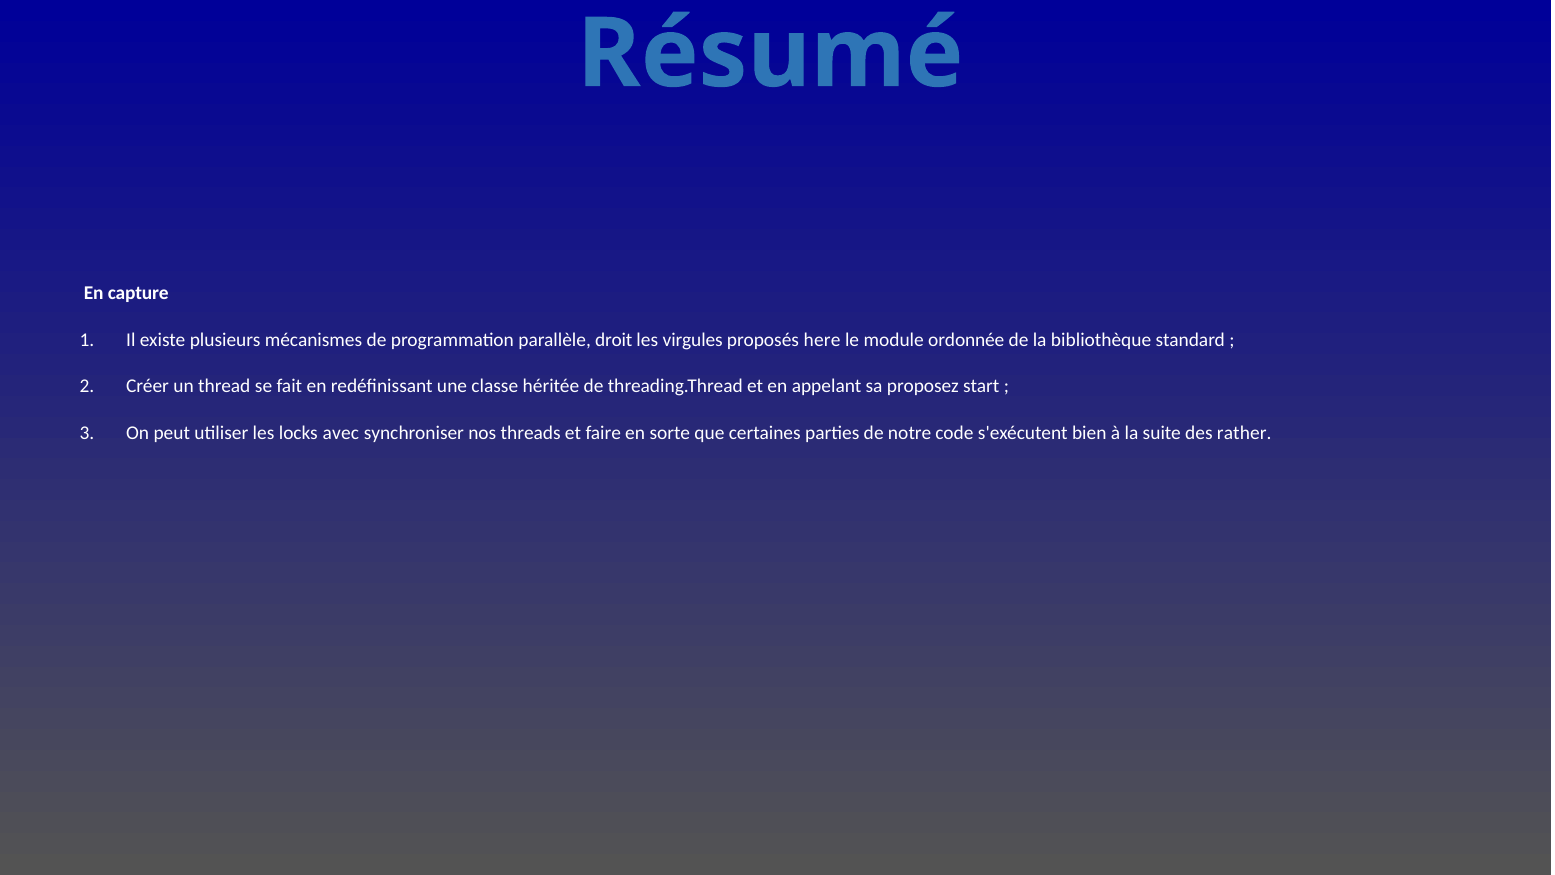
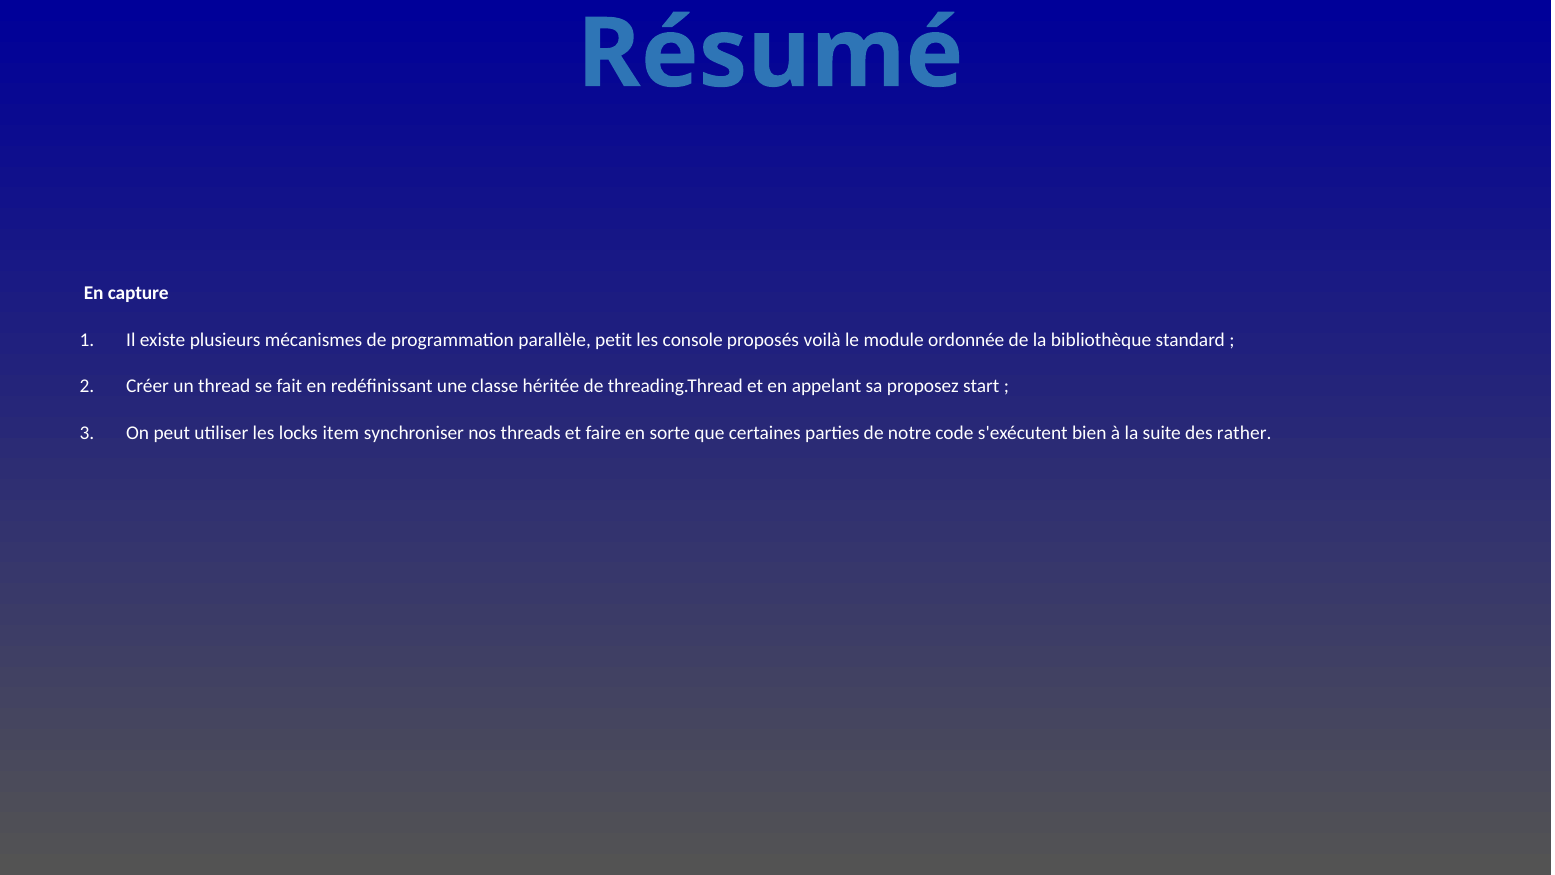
droit: droit -> petit
virgules: virgules -> console
here: here -> voilà
avec: avec -> item
